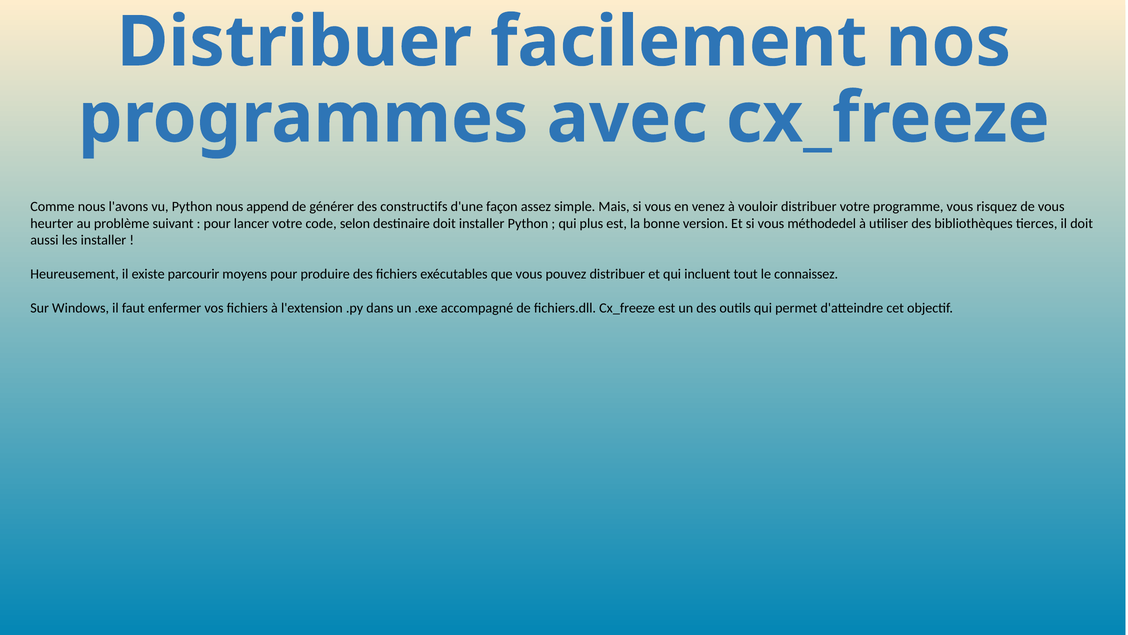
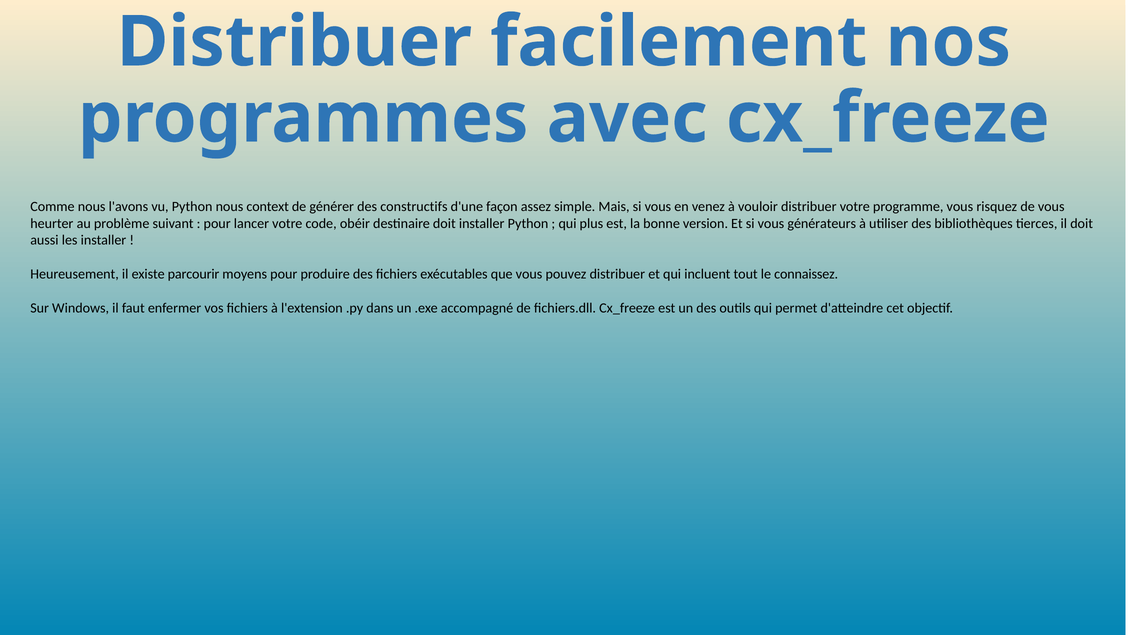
append: append -> context
selon: selon -> obéir
méthodedel: méthodedel -> générateurs
